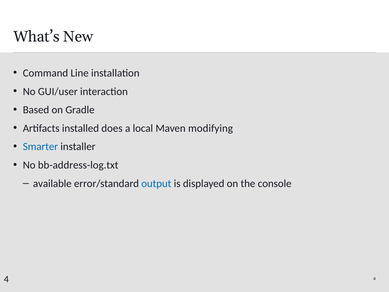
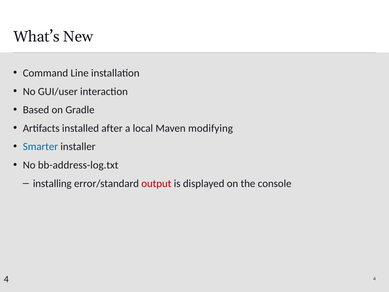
does: does -> after
available: available -> installing
output colour: blue -> red
